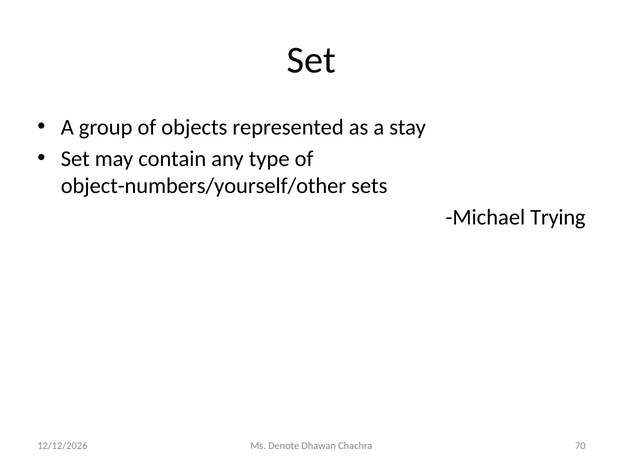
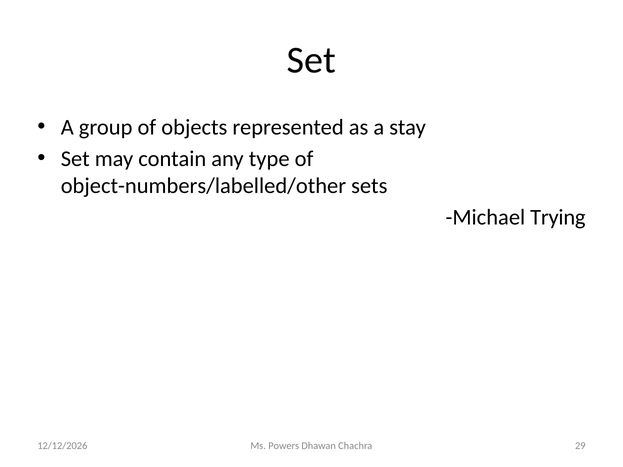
object-numbers/yourself/other: object-numbers/yourself/other -> object-numbers/labelled/other
Denote: Denote -> Powers
70: 70 -> 29
